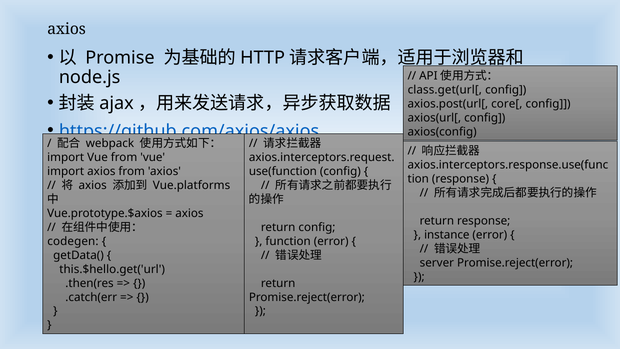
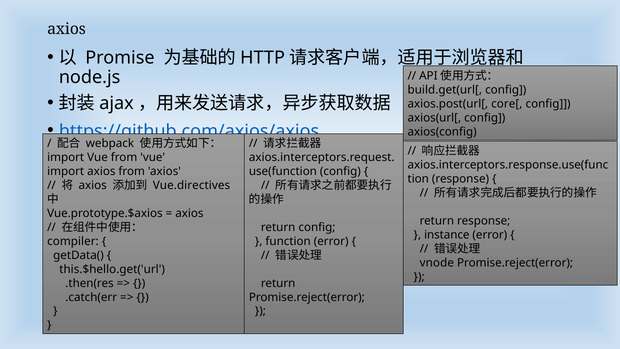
class.get(url[: class.get(url[ -> build.get(url[
Vue.platforms: Vue.platforms -> Vue.directives
codegen: codegen -> compiler
server: server -> vnode
